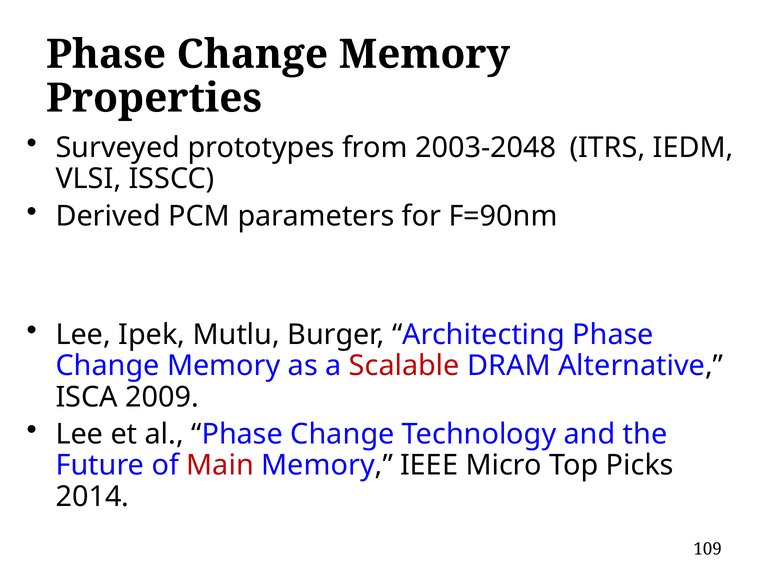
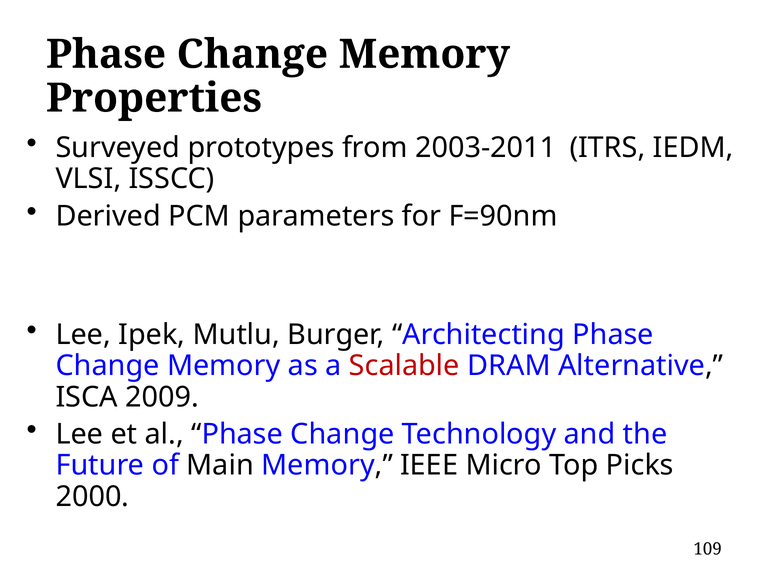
2003-2048: 2003-2048 -> 2003-2011
Main colour: red -> black
2014: 2014 -> 2000
